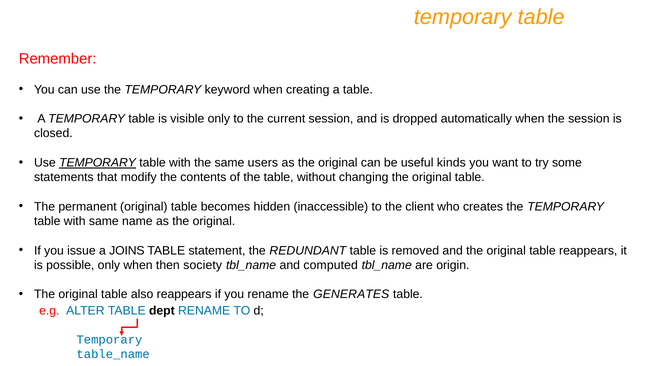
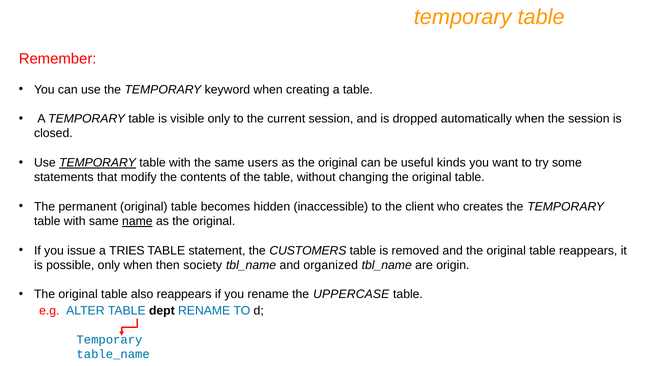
name underline: none -> present
JOINS: JOINS -> TRIES
REDUNDANT: REDUNDANT -> CUSTOMERS
computed: computed -> organized
GENERATES: GENERATES -> UPPERCASE
